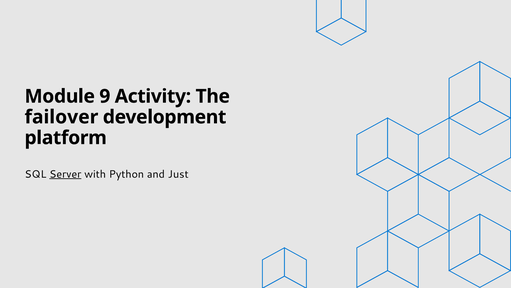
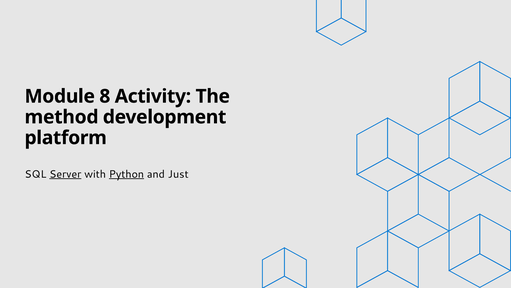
9: 9 -> 8
failover: failover -> method
Python underline: none -> present
